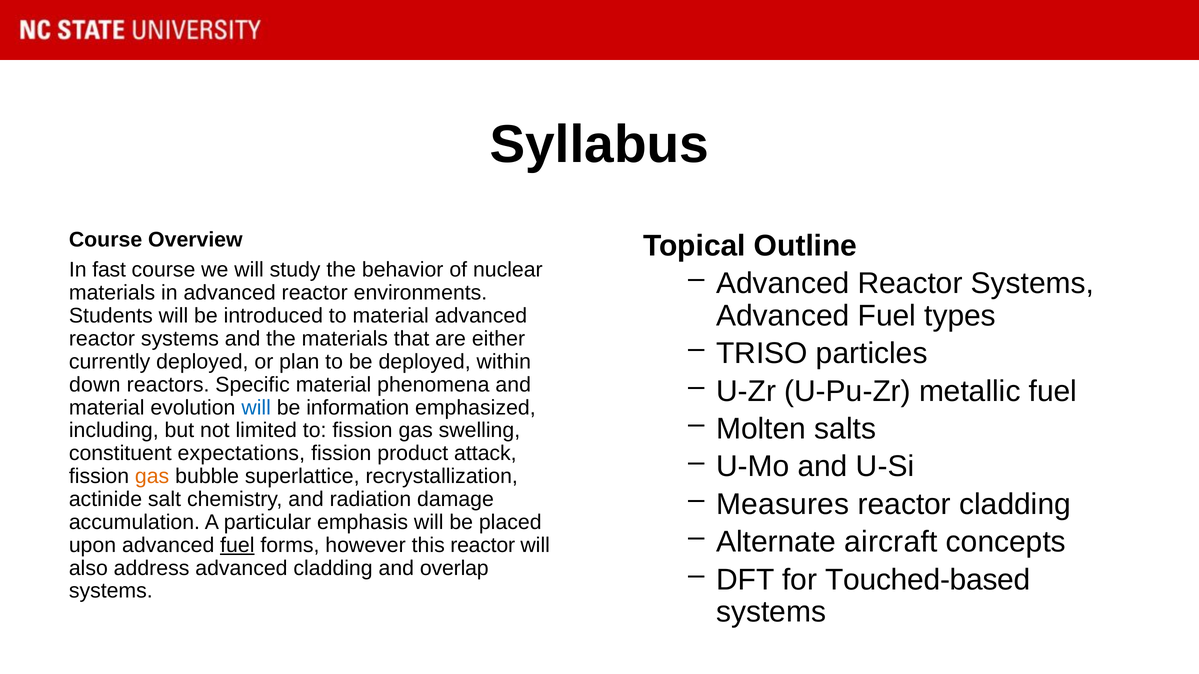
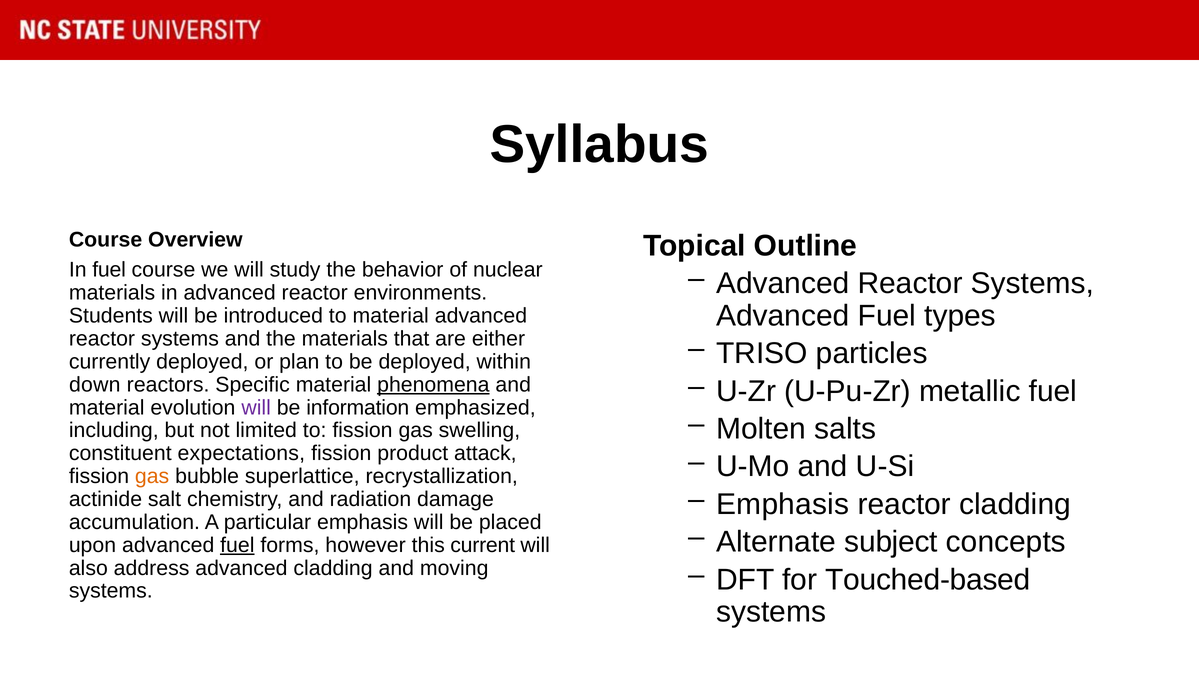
In fast: fast -> fuel
phenomena underline: none -> present
will at (256, 408) colour: blue -> purple
Measures at (783, 505): Measures -> Emphasis
aircraft: aircraft -> subject
this reactor: reactor -> current
overlap: overlap -> moving
